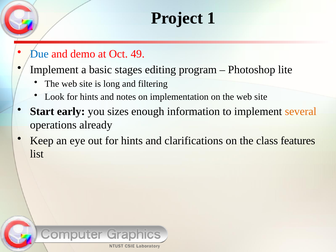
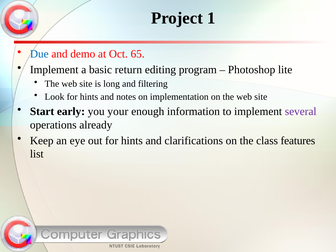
49: 49 -> 65
stages: stages -> return
sizes: sizes -> your
several colour: orange -> purple
